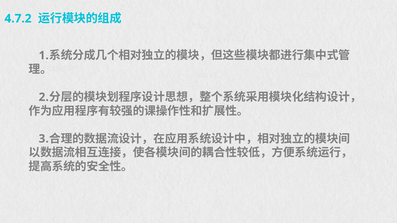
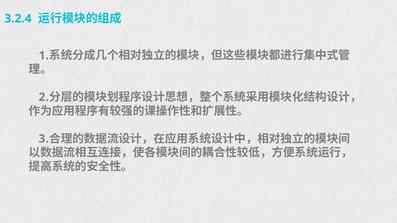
4.7.2: 4.7.2 -> 3.2.4
